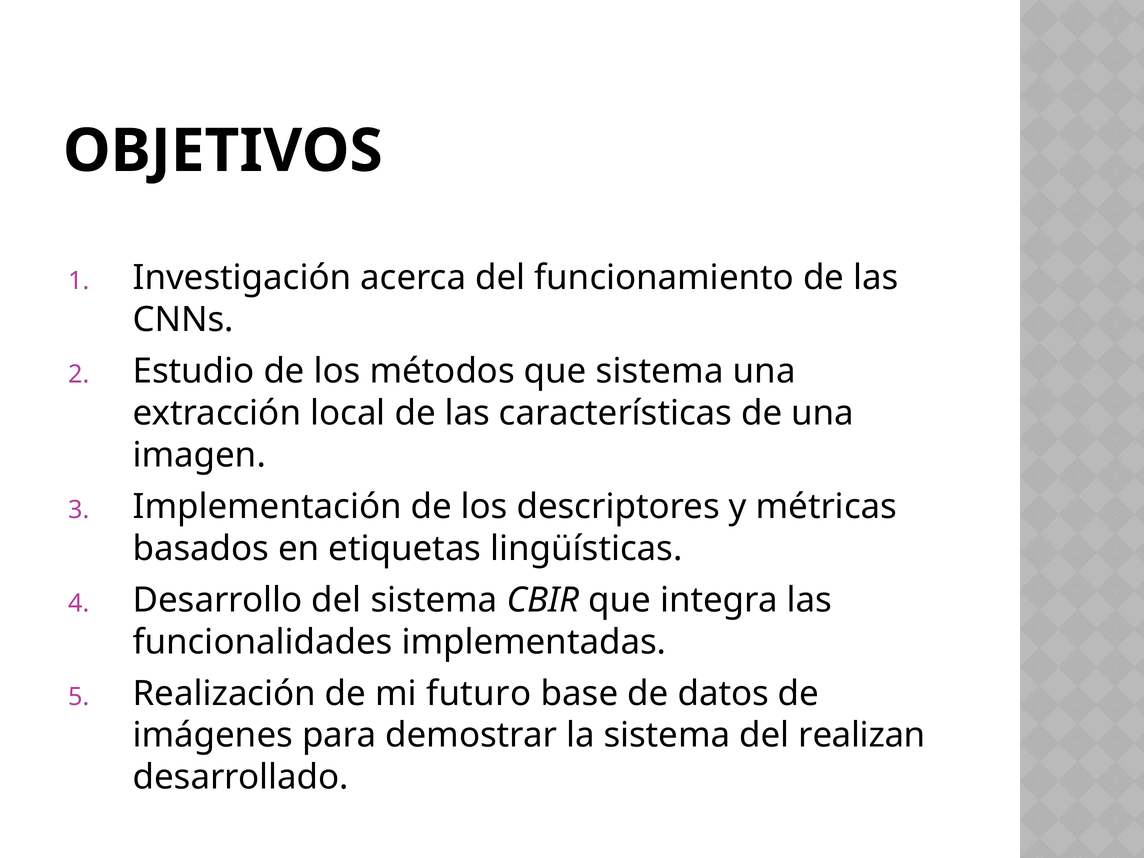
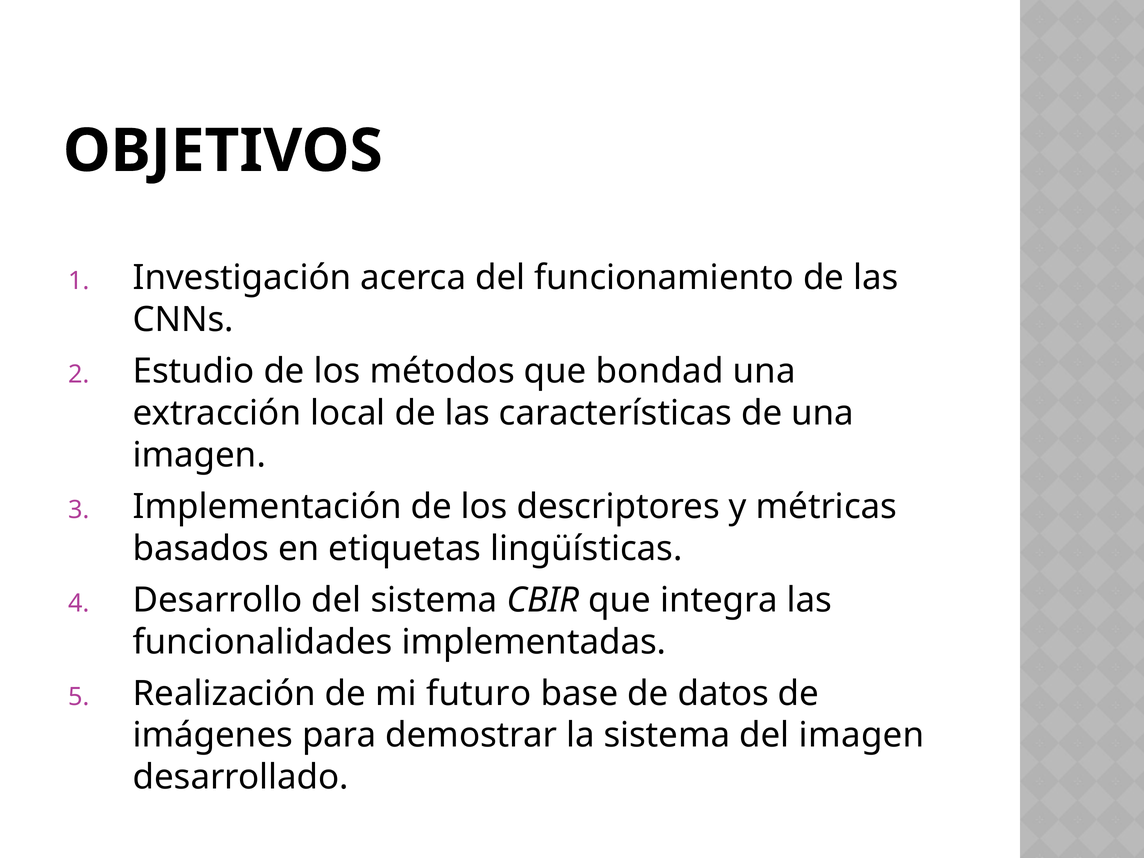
que sistema: sistema -> bondad
del realizan: realizan -> imagen
